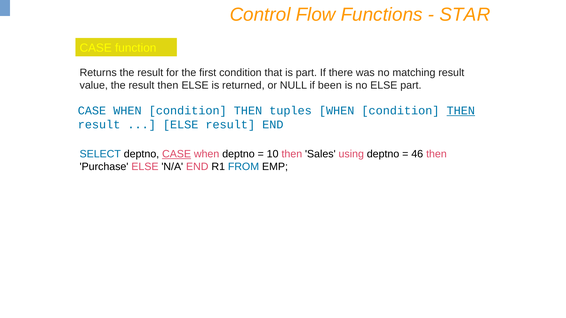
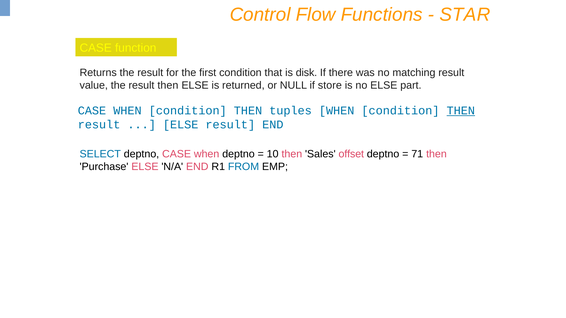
is part: part -> disk
been: been -> store
CASE at (177, 154) underline: present -> none
using: using -> offset
46: 46 -> 71
